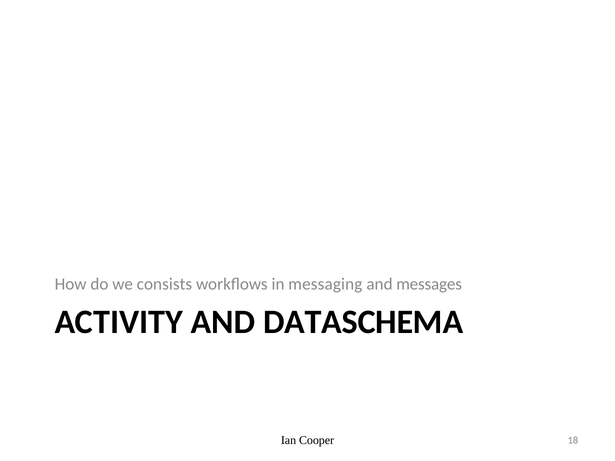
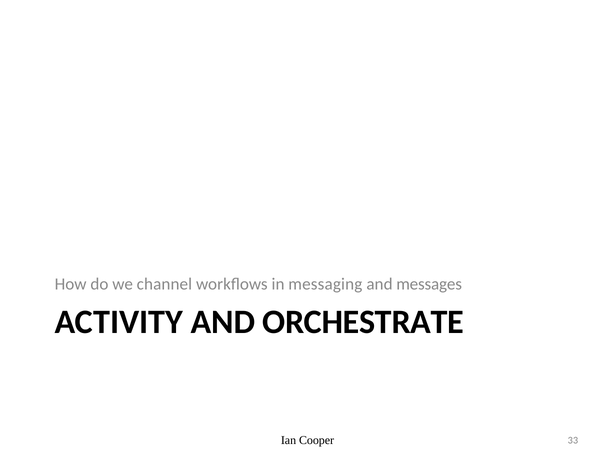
consists: consists -> channel
DATASCHEMA: DATASCHEMA -> ORCHESTRATE
18: 18 -> 33
